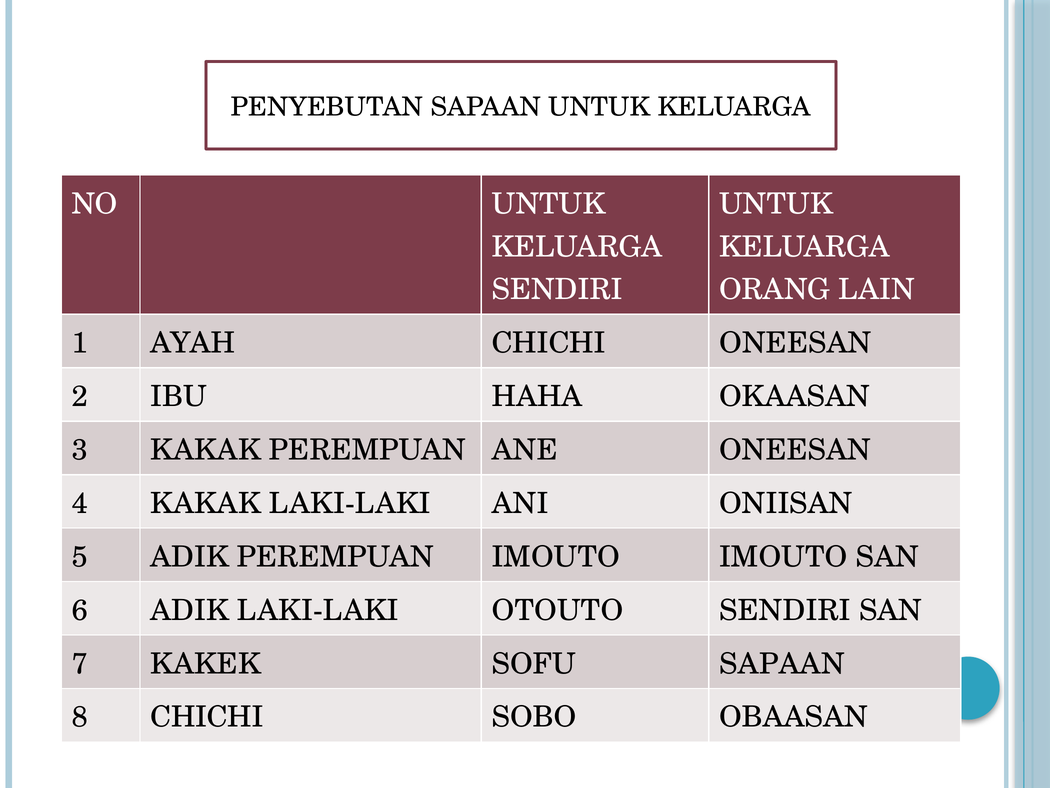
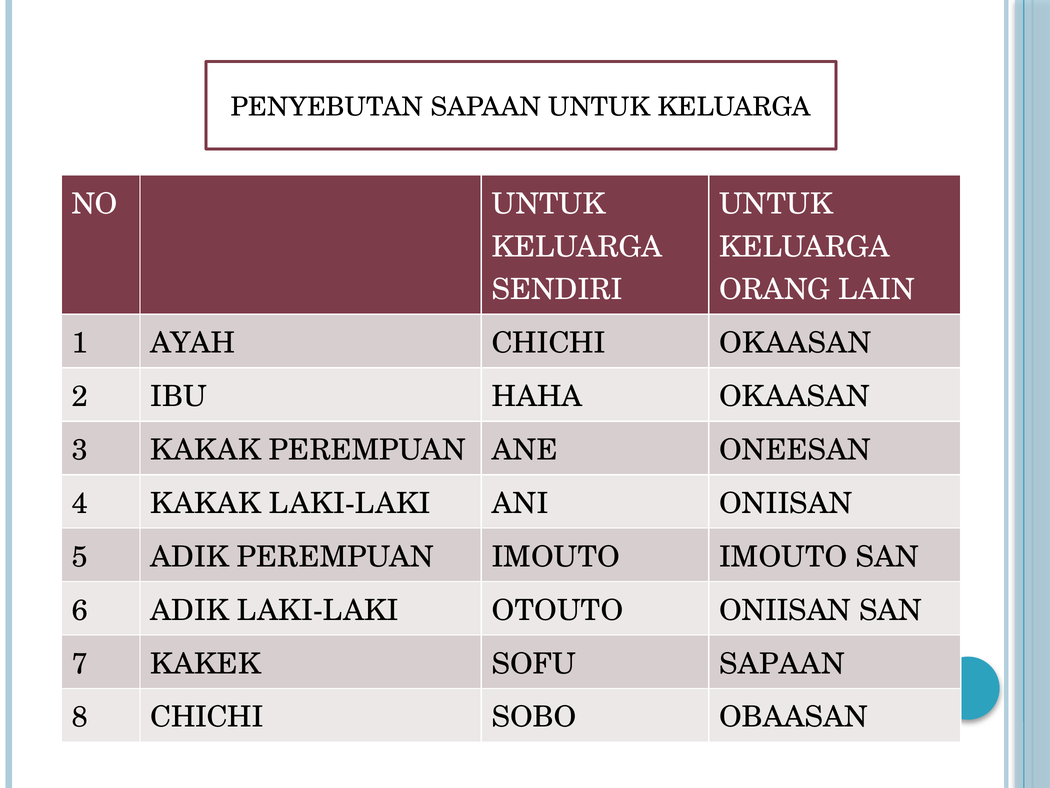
CHICHI ONEESAN: ONEESAN -> OKAASAN
OTOUTO SENDIRI: SENDIRI -> ONIISAN
